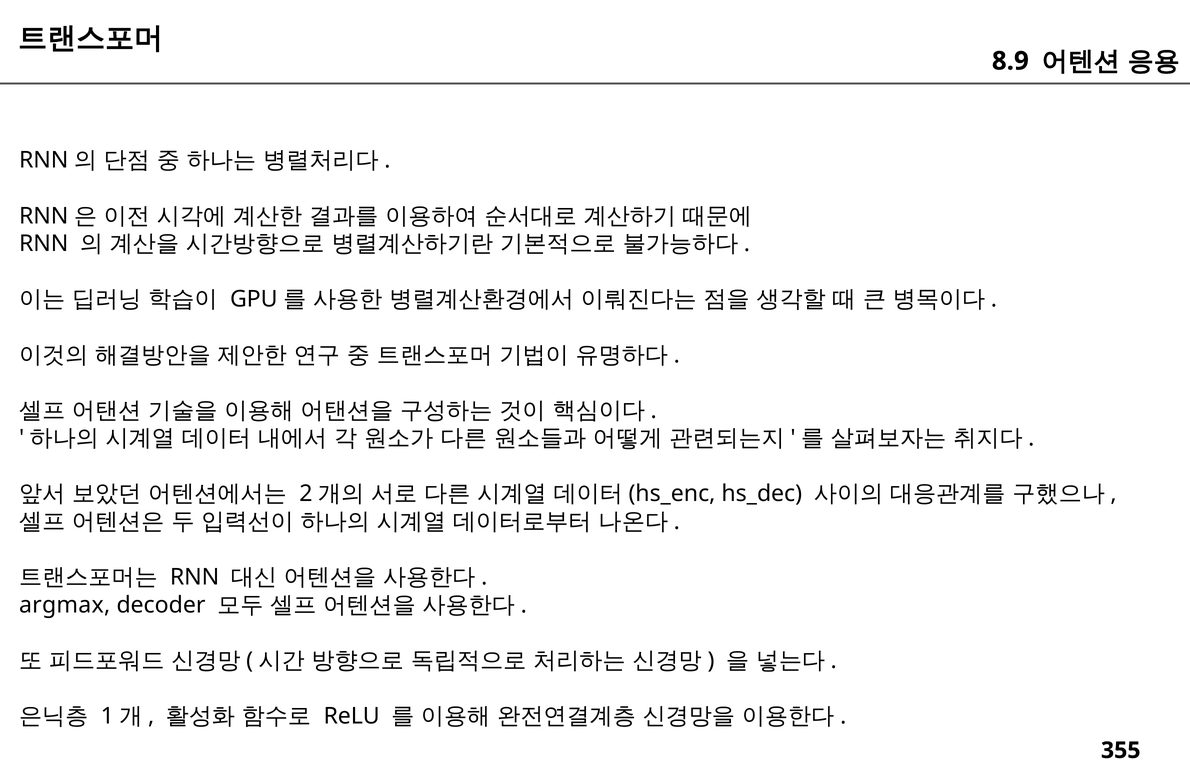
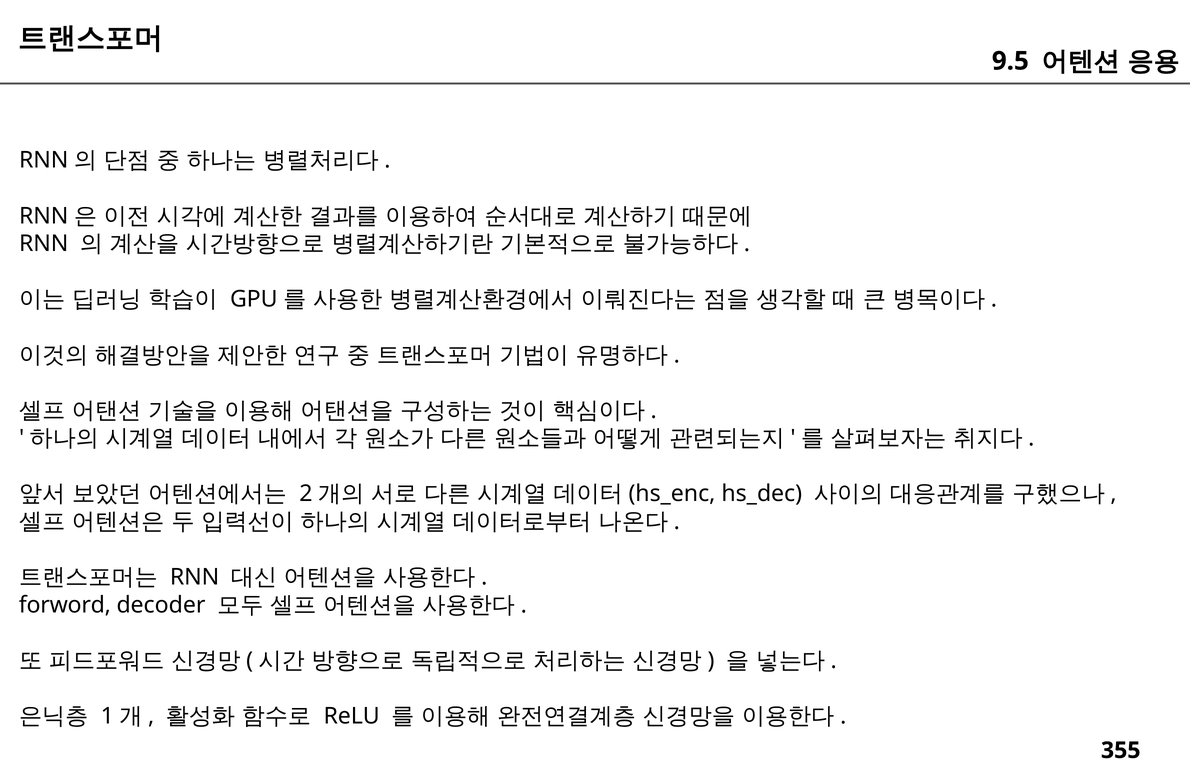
8.9: 8.9 -> 9.5
argmax: argmax -> forword
